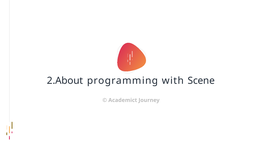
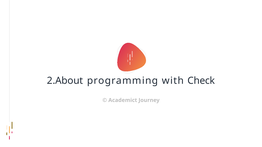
Scene: Scene -> Check
